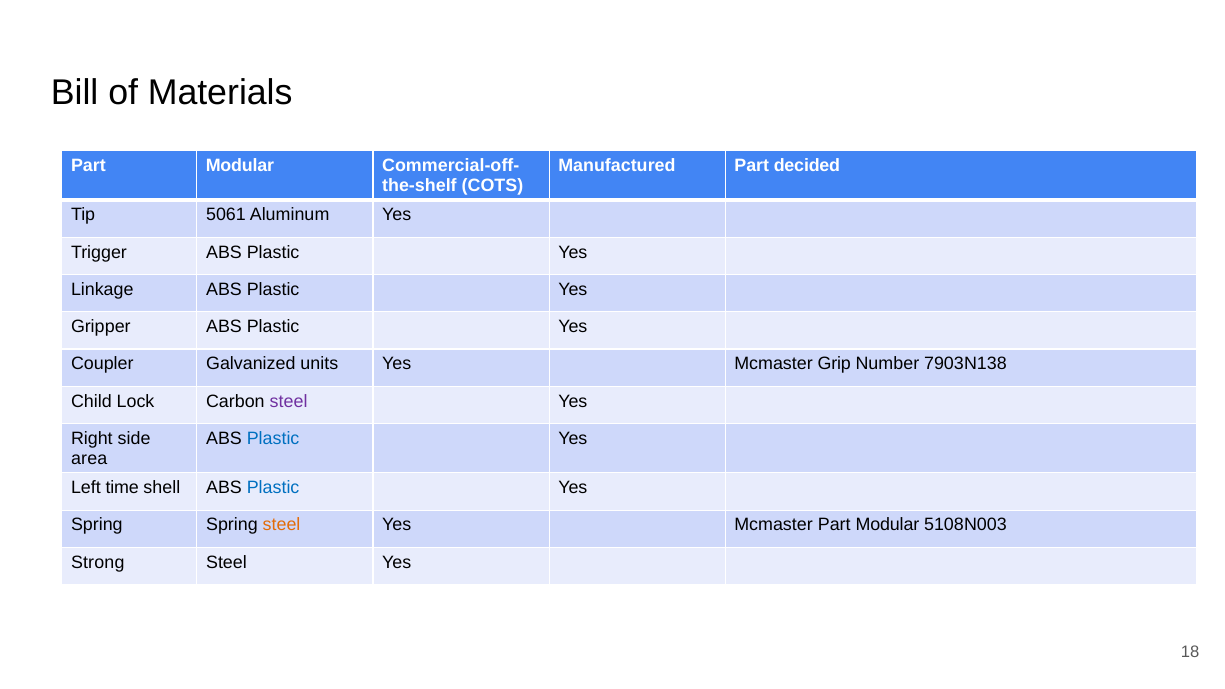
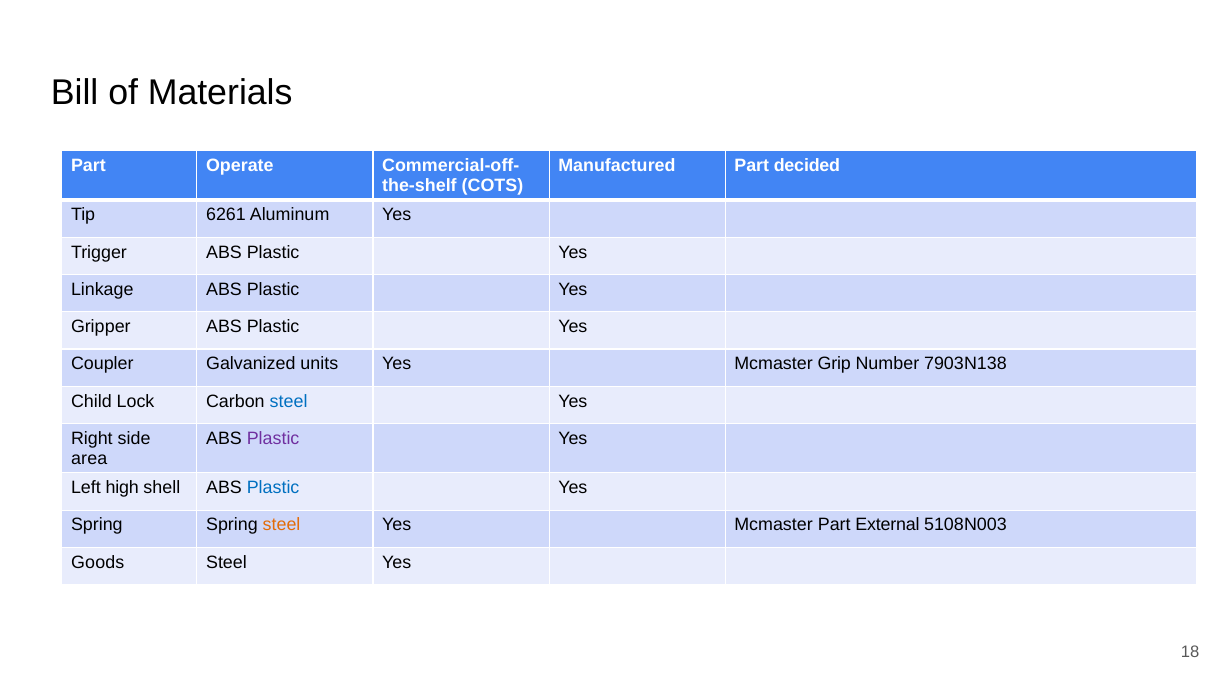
Modular at (240, 166): Modular -> Operate
5061: 5061 -> 6261
steel at (289, 401) colour: purple -> blue
Plastic at (273, 438) colour: blue -> purple
time: time -> high
Mcmaster Part Modular: Modular -> External
Strong: Strong -> Goods
